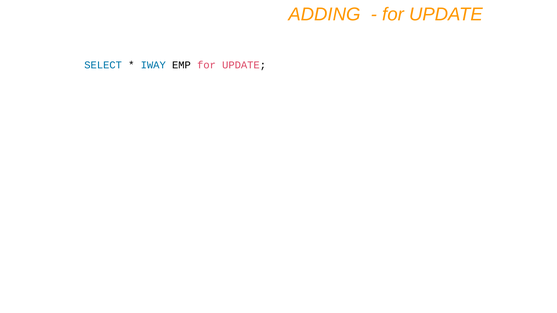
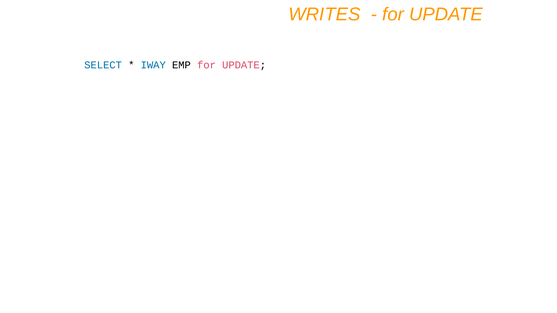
ADDING: ADDING -> WRITES
